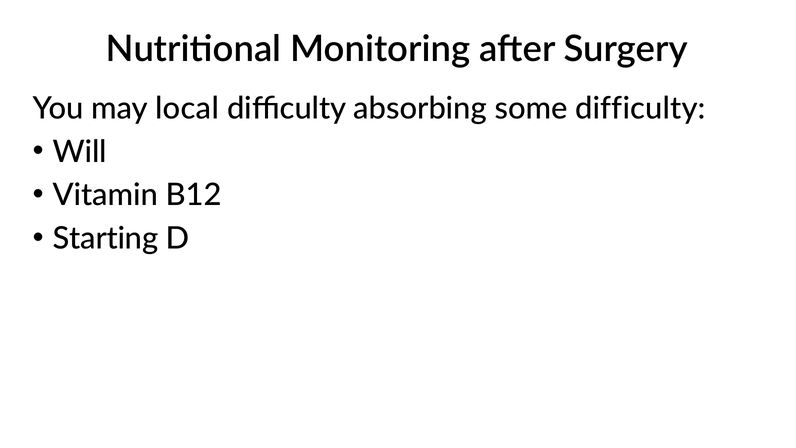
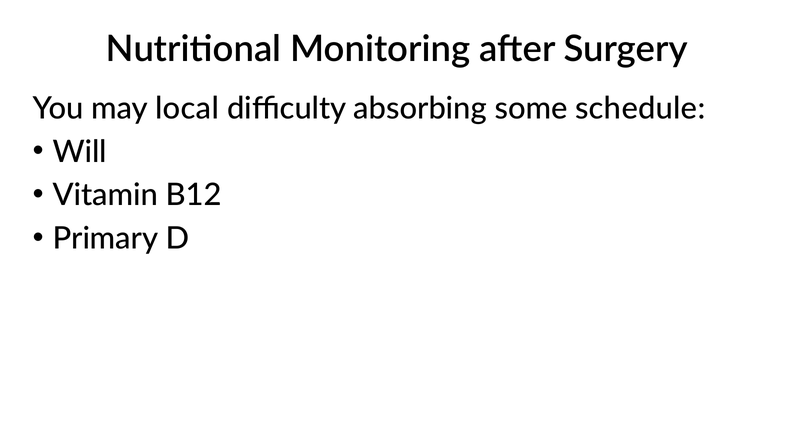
some difficulty: difficulty -> schedule
Starting: Starting -> Primary
